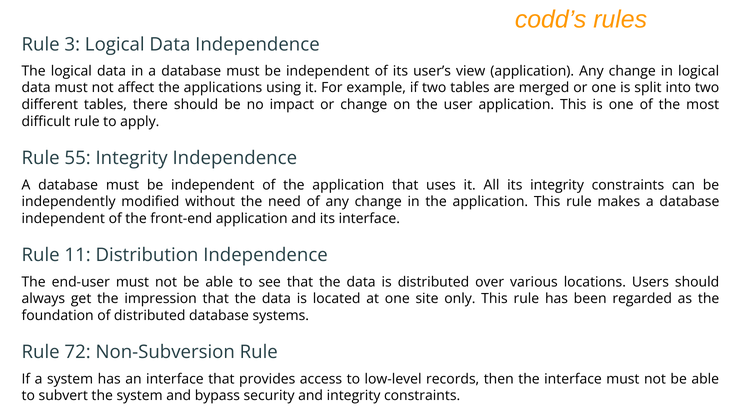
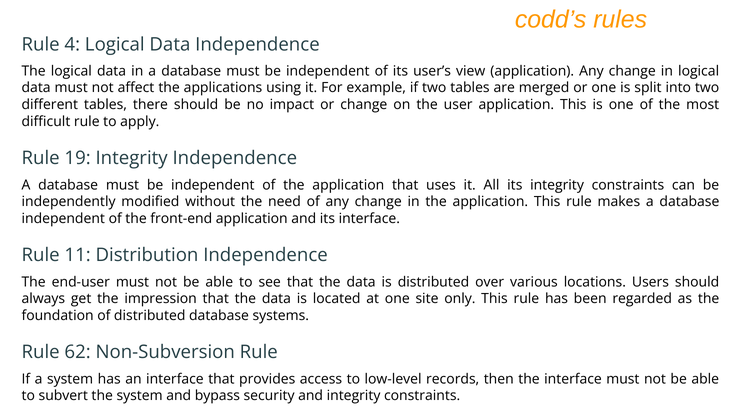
3: 3 -> 4
55: 55 -> 19
72: 72 -> 62
